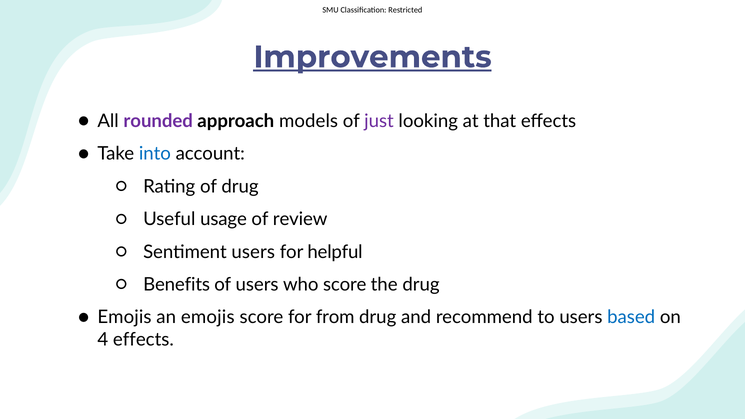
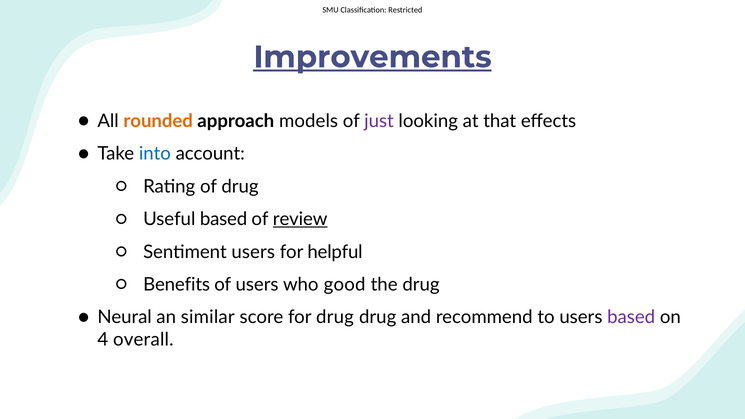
rounded colour: purple -> orange
Useful usage: usage -> based
review underline: none -> present
who score: score -> good
Emojis at (124, 317): Emojis -> Neural
an emojis: emojis -> similar
for from: from -> drug
based at (631, 317) colour: blue -> purple
4 effects: effects -> overall
